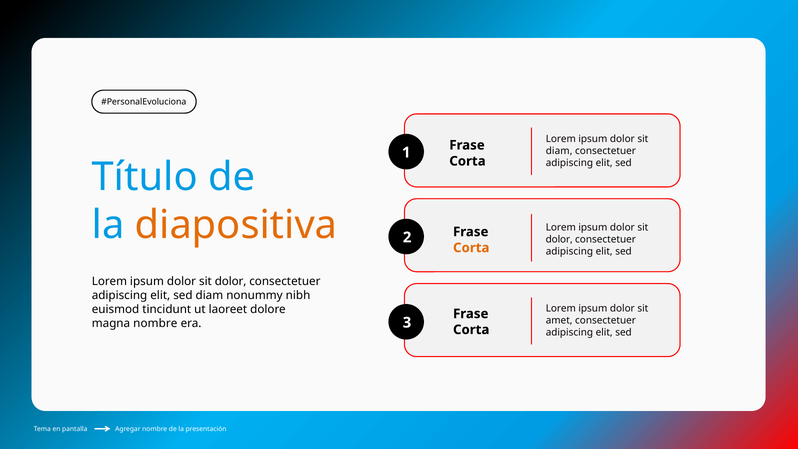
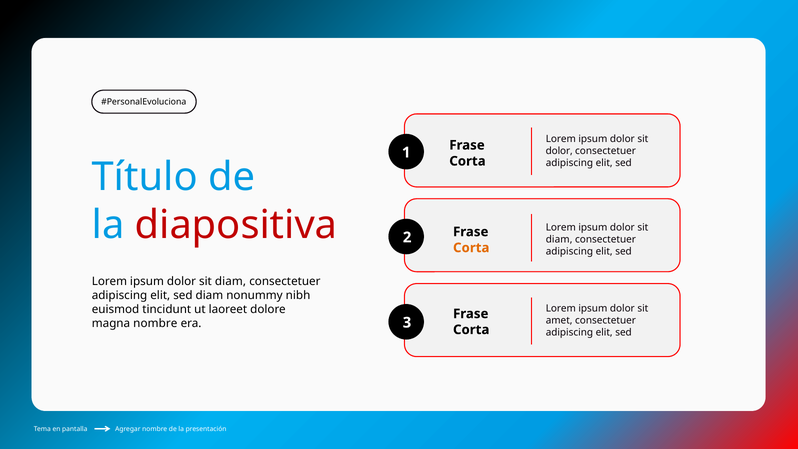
diam at (559, 151): diam -> dolor
diapositiva colour: orange -> red
dolor at (559, 240): dolor -> diam
dolor at (231, 282): dolor -> diam
